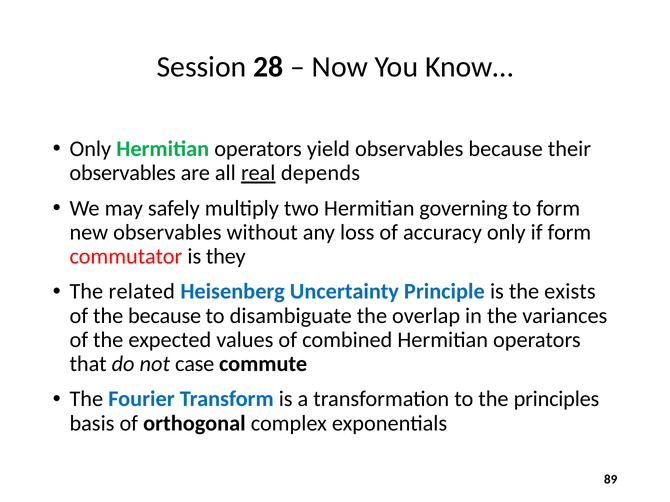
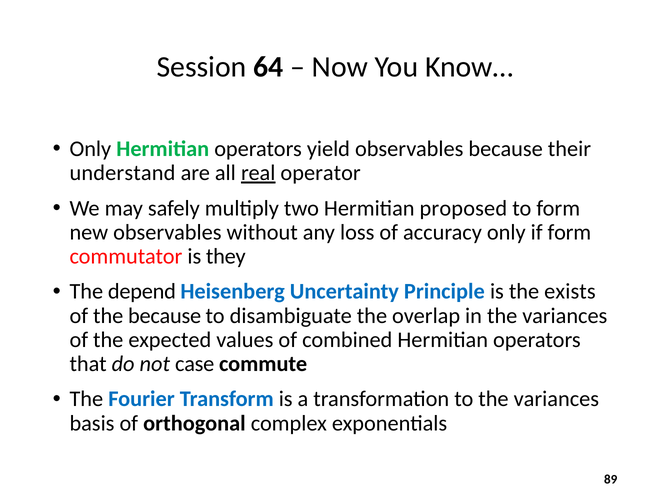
28: 28 -> 64
observables at (123, 173): observables -> understand
depends: depends -> operator
governing: governing -> proposed
related: related -> depend
to the principles: principles -> variances
